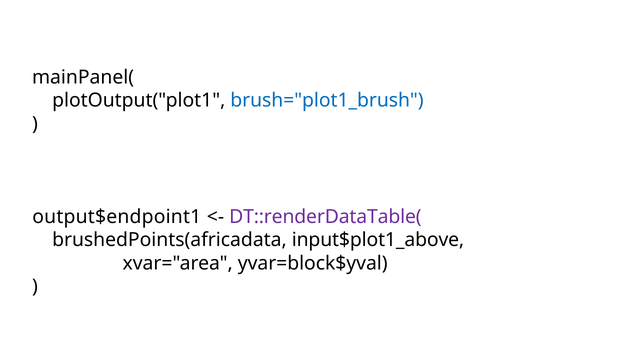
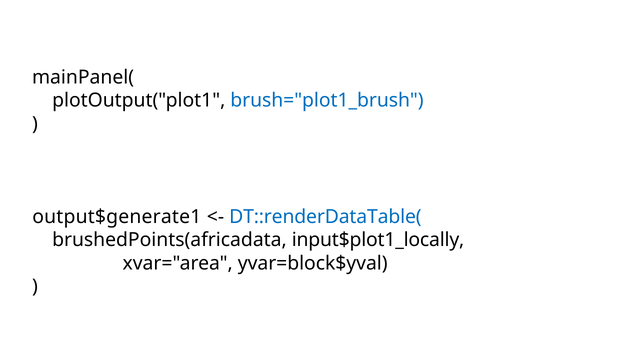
output$endpoint1: output$endpoint1 -> output$generate1
DT::renderDataTable( colour: purple -> blue
input$plot1_above: input$plot1_above -> input$plot1_locally
